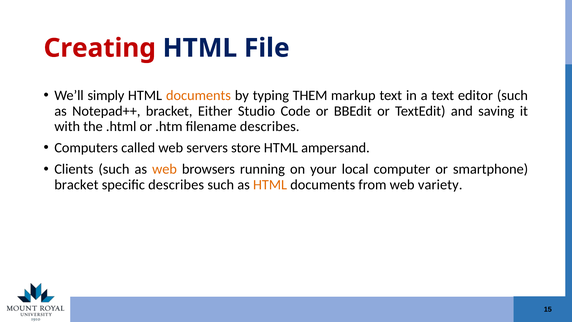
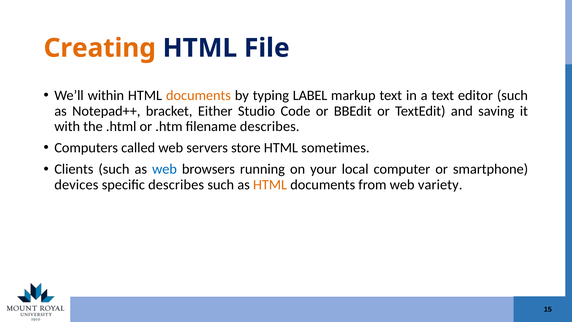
Creating colour: red -> orange
simply: simply -> within
THEM: THEM -> LABEL
ampersand: ampersand -> sometimes
web at (164, 169) colour: orange -> blue
bracket at (76, 185): bracket -> devices
